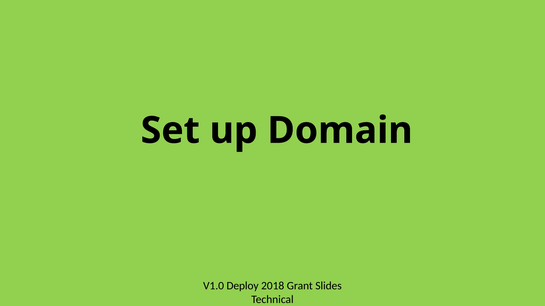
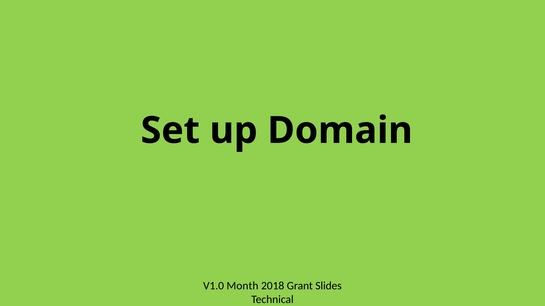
Deploy: Deploy -> Month
